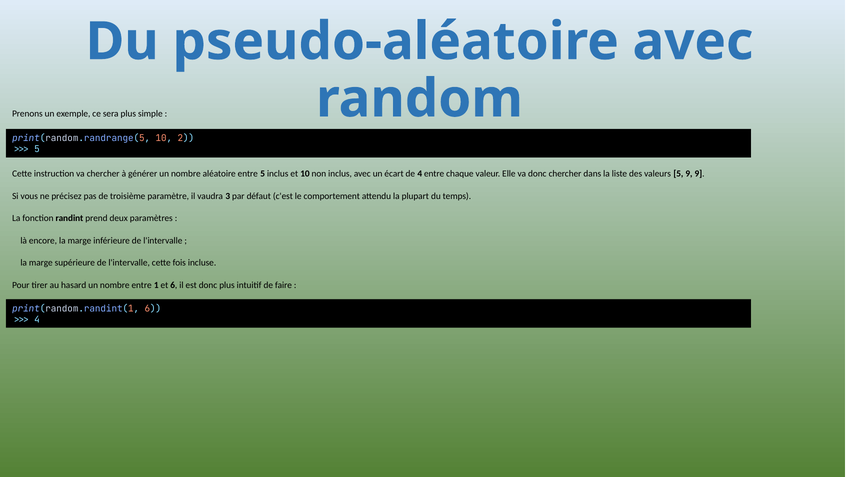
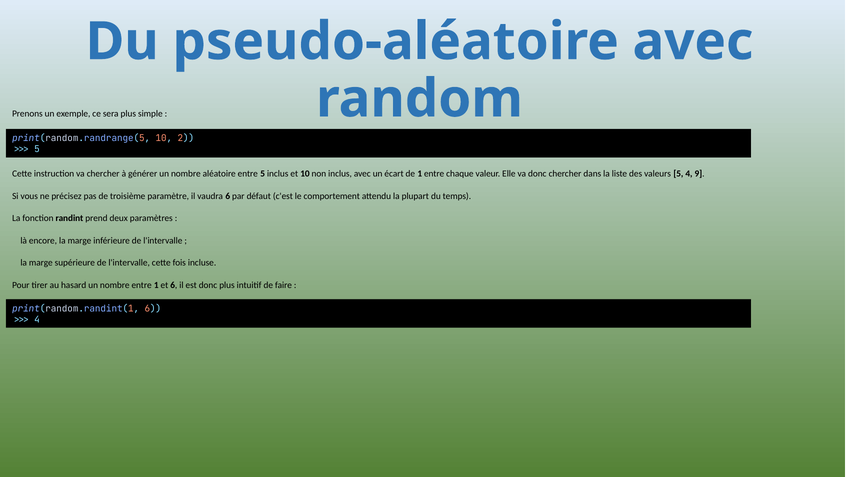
de 4: 4 -> 1
5 9: 9 -> 4
vaudra 3: 3 -> 6
